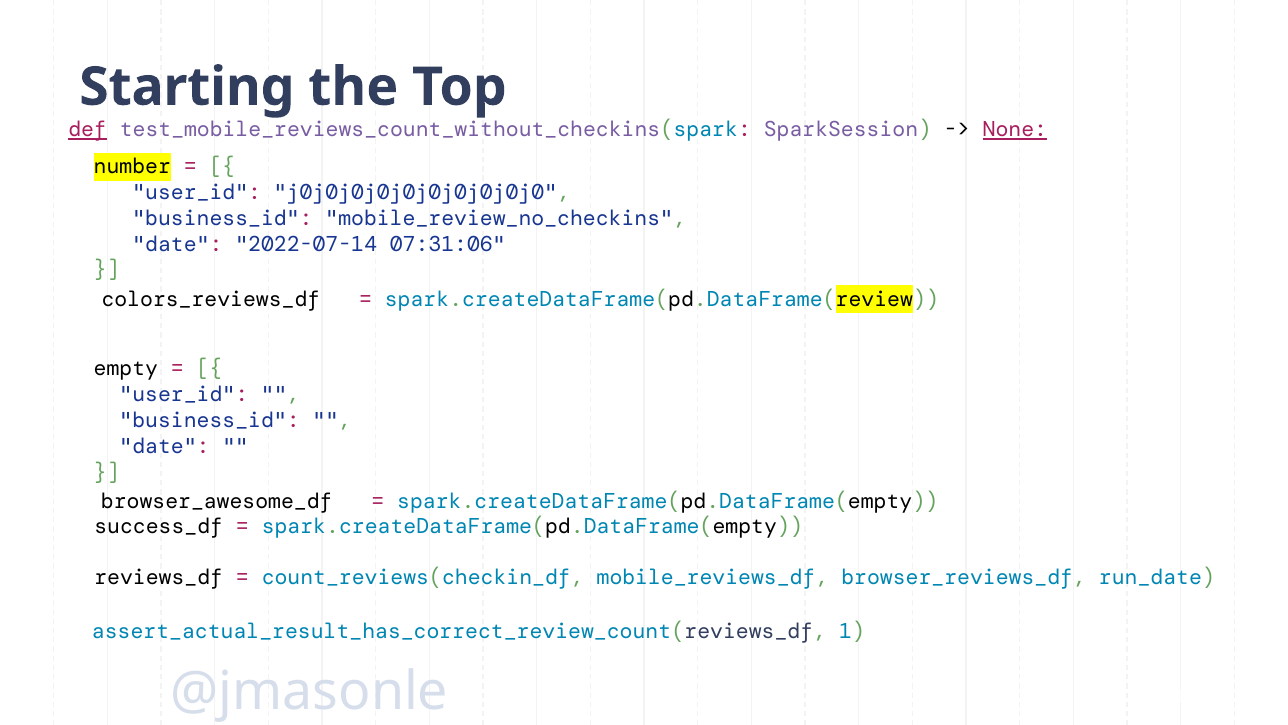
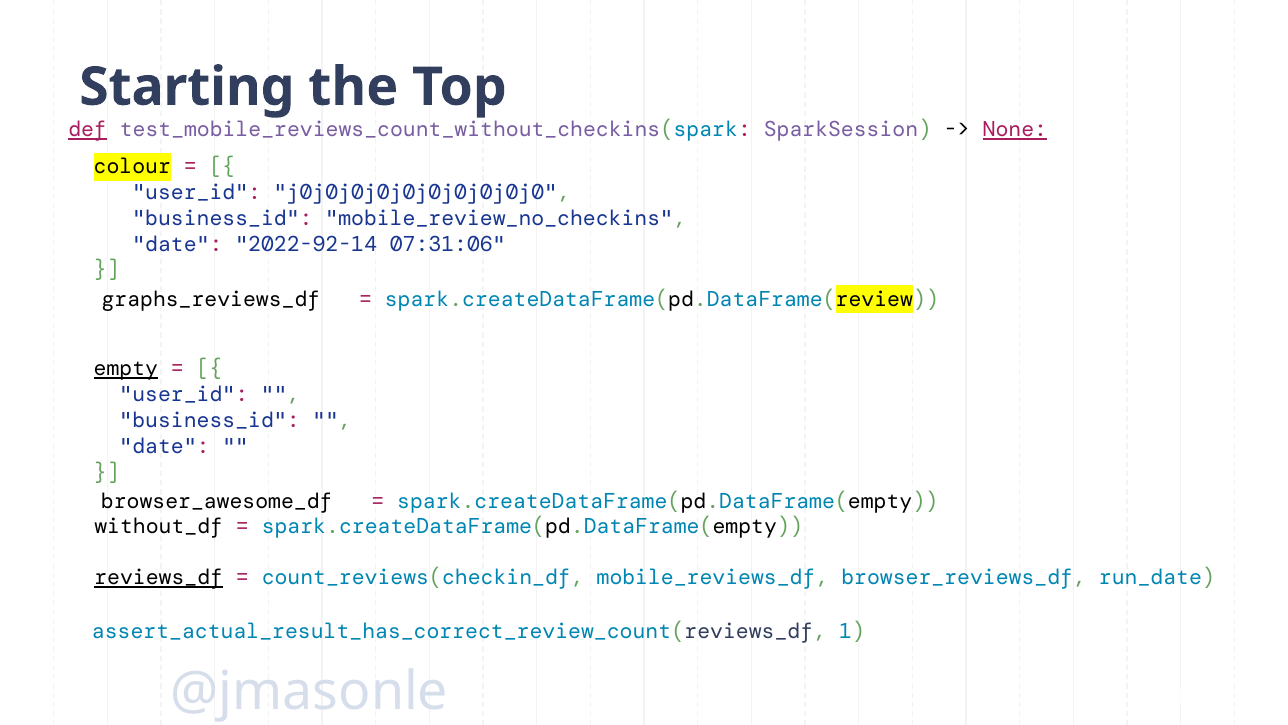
number: number -> colour
2022-07-14: 2022-07-14 -> 2022-92-14
colors_reviews_df: colors_reviews_df -> graphs_reviews_df
empty underline: none -> present
success_df: success_df -> without_df
reviews_df underline: none -> present
